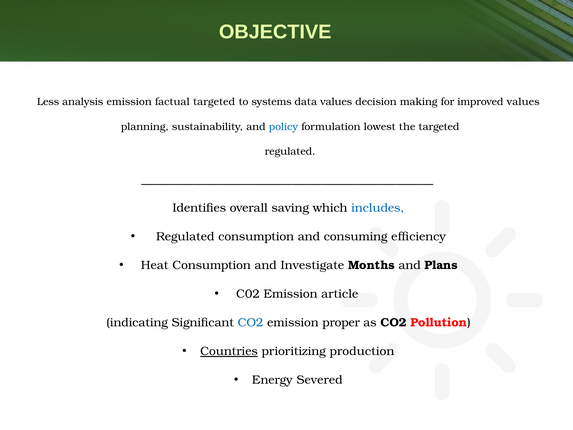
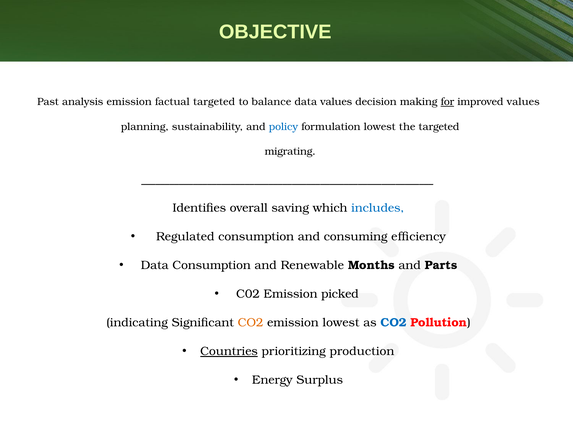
Less: Less -> Past
systems: systems -> balance
for underline: none -> present
regulated at (290, 151): regulated -> migrating
Heat at (155, 265): Heat -> Data
Investigate: Investigate -> Renewable
Plans: Plans -> Parts
article: article -> picked
CO2 at (251, 323) colour: blue -> orange
emission proper: proper -> lowest
CO2 at (394, 323) colour: black -> blue
Severed: Severed -> Surplus
